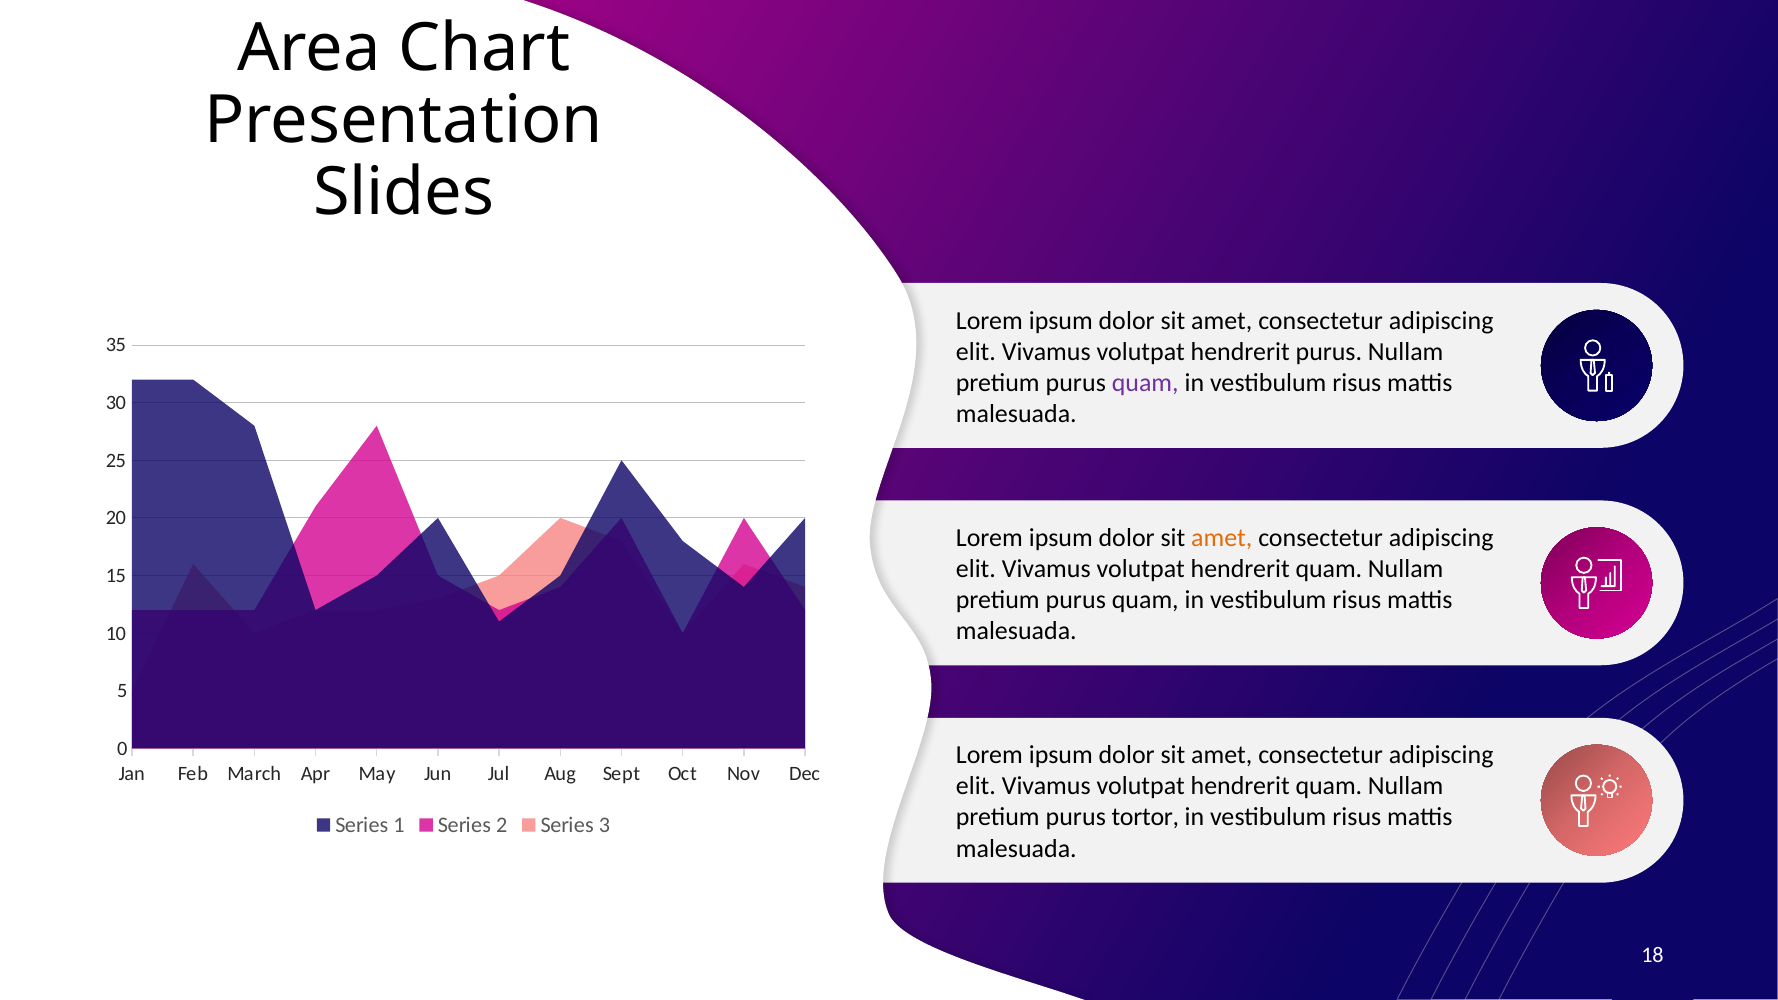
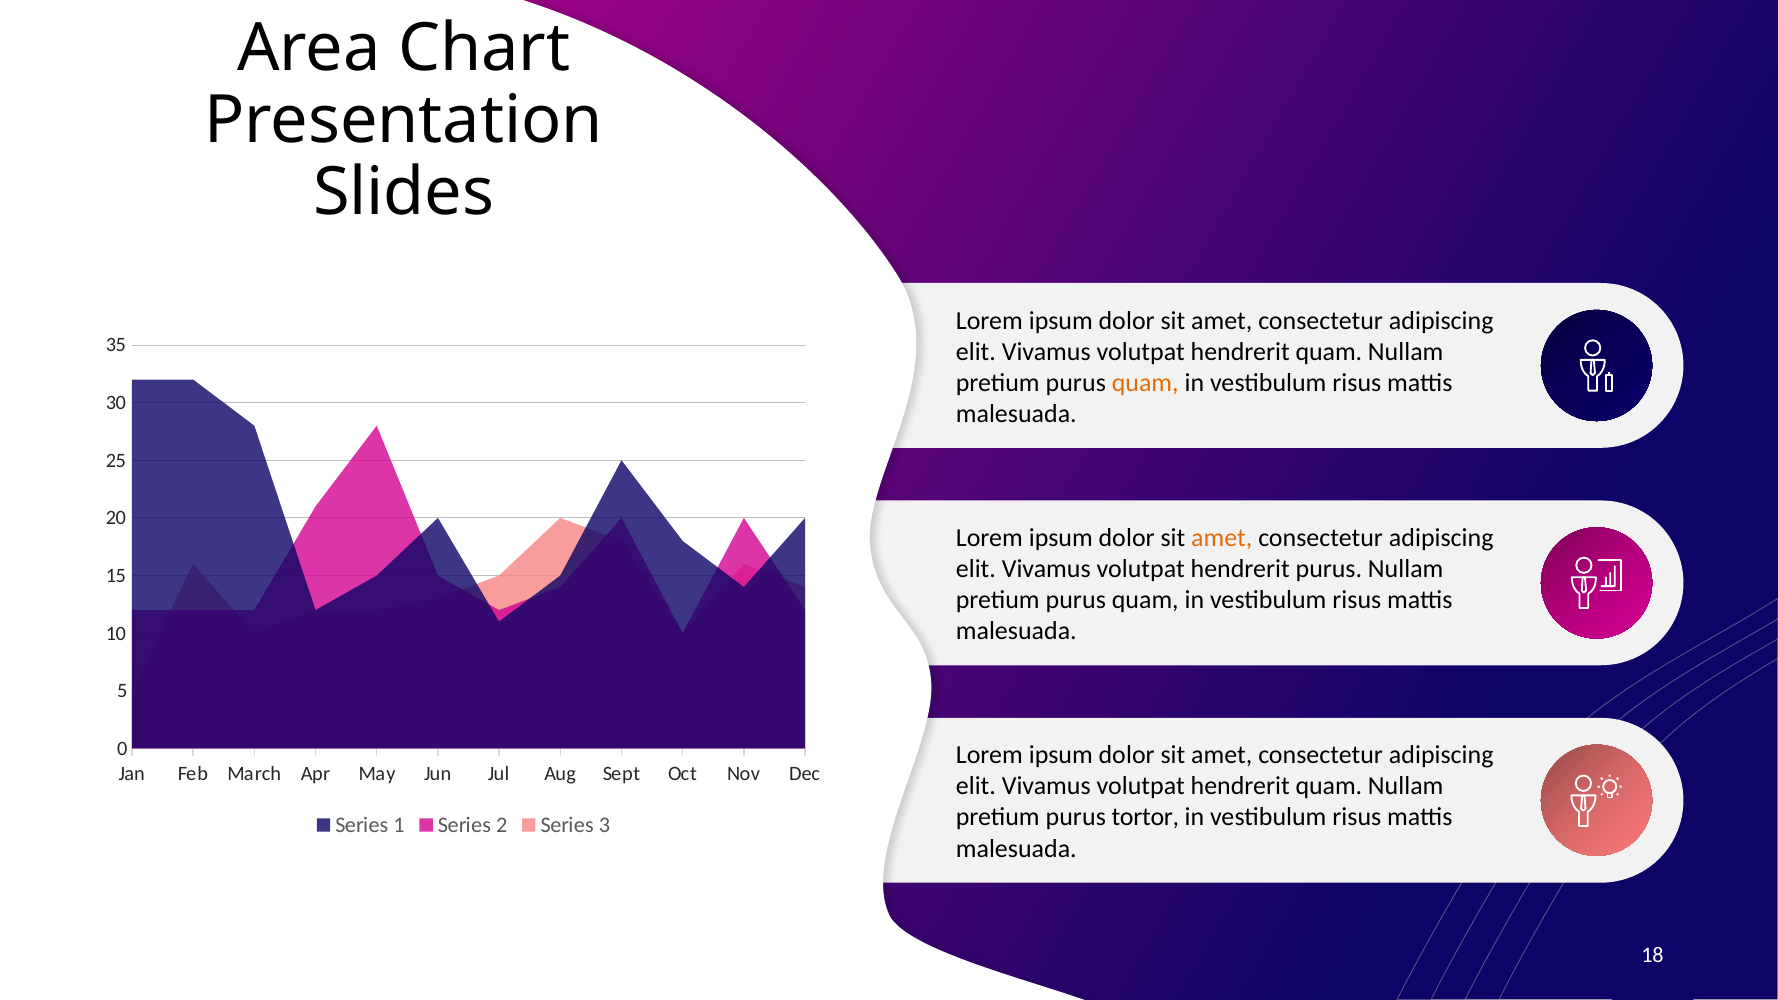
purus at (1329, 352): purus -> quam
quam at (1145, 383) colour: purple -> orange
quam at (1329, 569): quam -> purus
